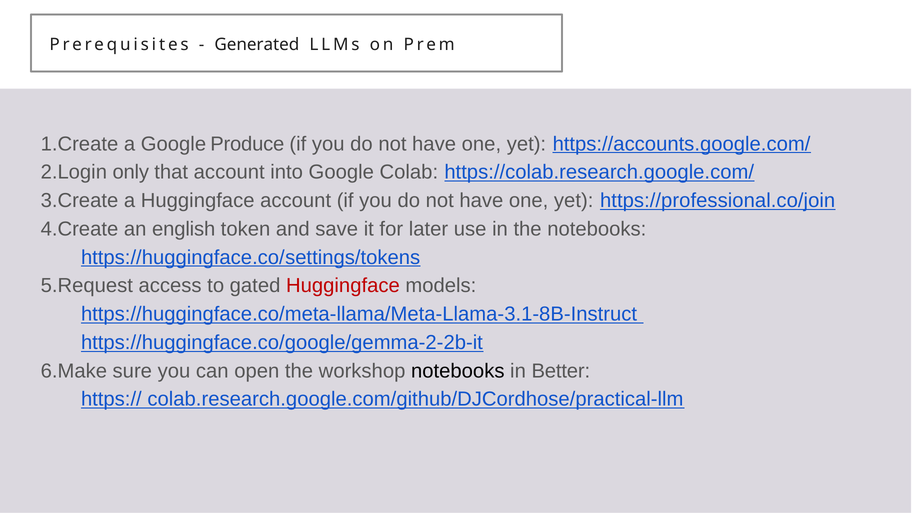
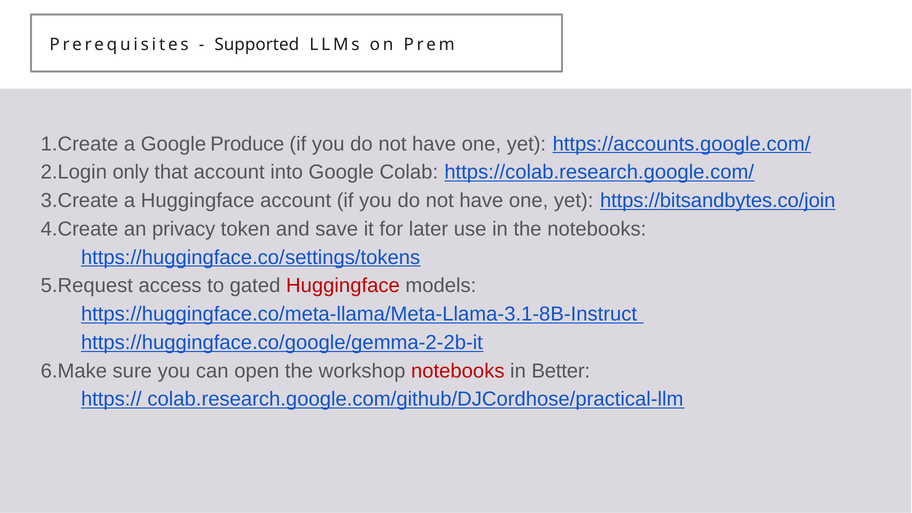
Generated: Generated -> Supported
https://professional.co/join: https://professional.co/join -> https://bitsandbytes.co/join
english: english -> privacy
notebooks at (458, 371) colour: black -> red
